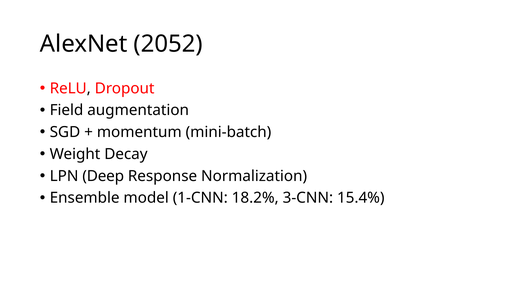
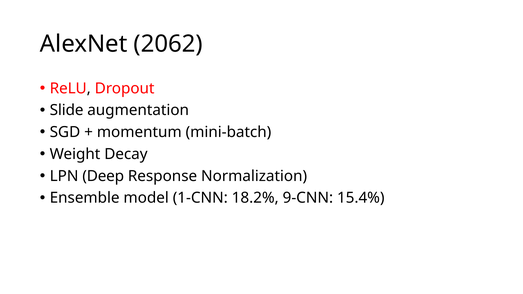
2052: 2052 -> 2062
Field: Field -> Slide
3-CNN: 3-CNN -> 9-CNN
